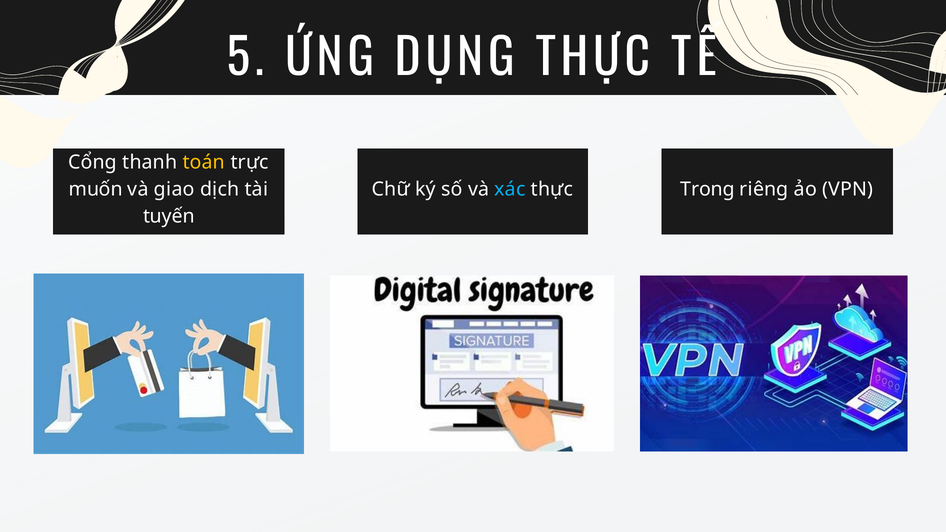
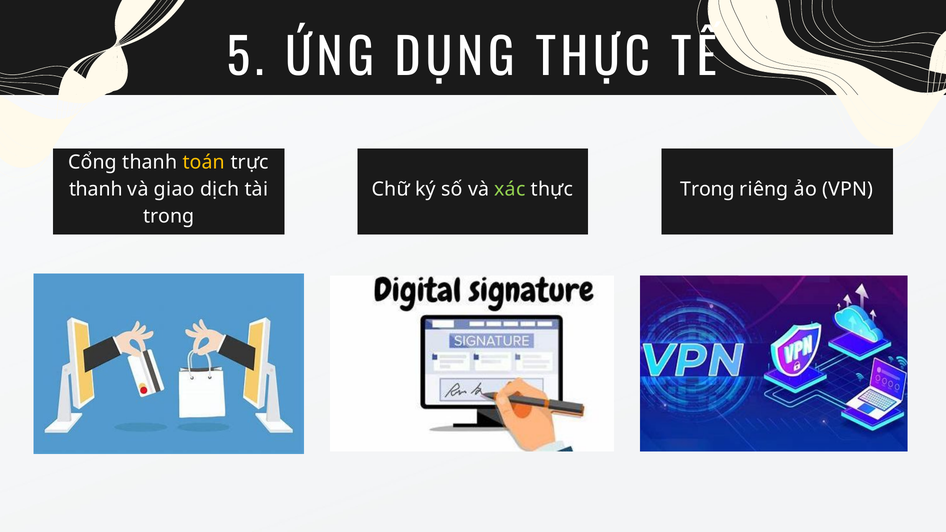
muốn at (96, 189): muốn -> thanh
xác colour: light blue -> light green
tuyến at (169, 216): tuyến -> trong
